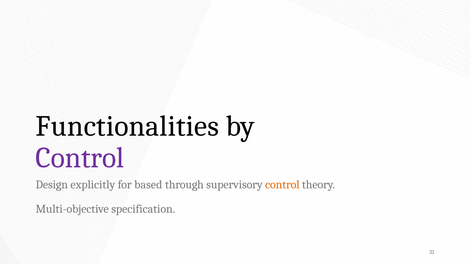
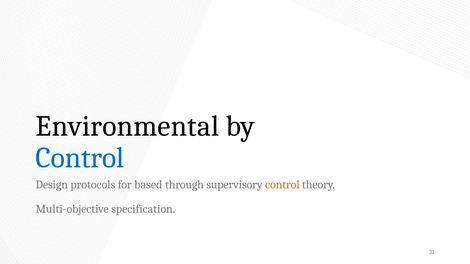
Functionalities: Functionalities -> Environmental
Control at (80, 158) colour: purple -> blue
explicitly: explicitly -> protocols
